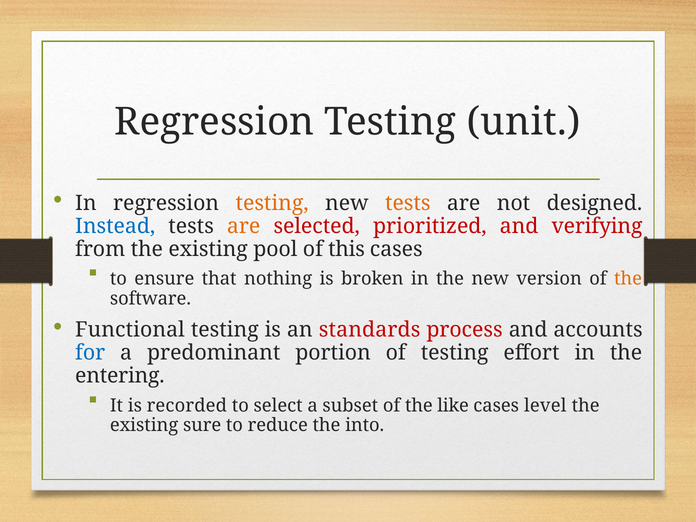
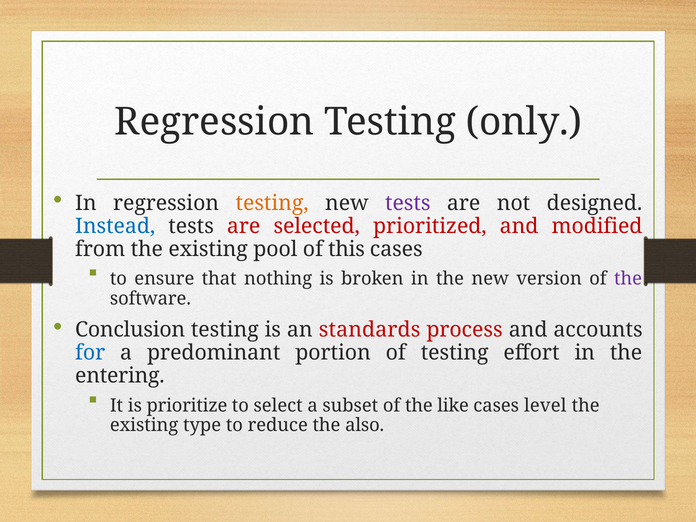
unit: unit -> only
tests at (408, 203) colour: orange -> purple
are at (244, 226) colour: orange -> red
verifying: verifying -> modified
the at (628, 279) colour: orange -> purple
Functional: Functional -> Conclusion
recorded: recorded -> prioritize
sure: sure -> type
into: into -> also
